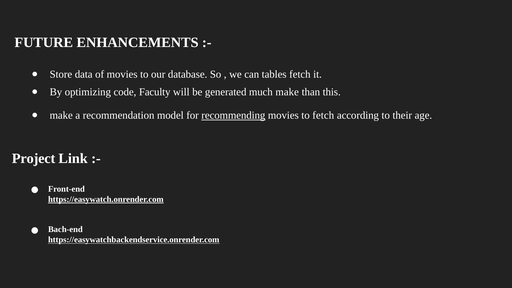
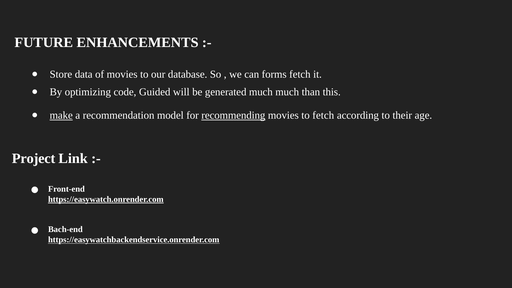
tables: tables -> forms
Faculty: Faculty -> Guided
much make: make -> much
make at (61, 115) underline: none -> present
